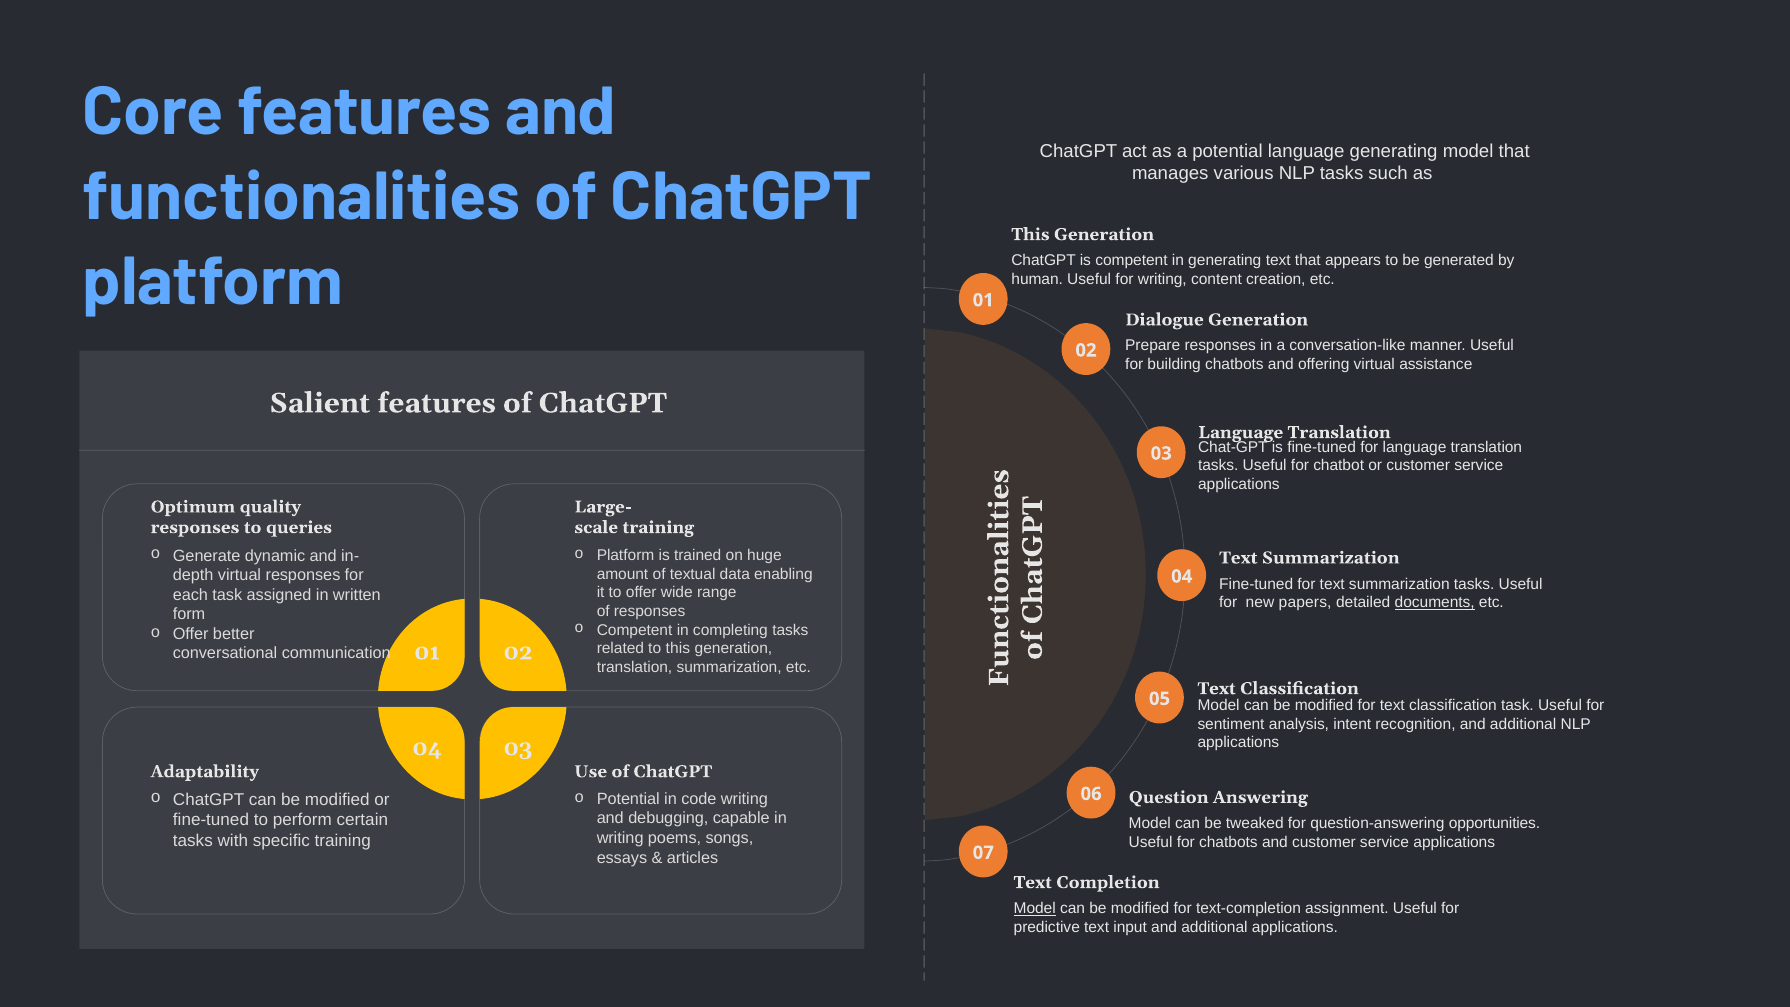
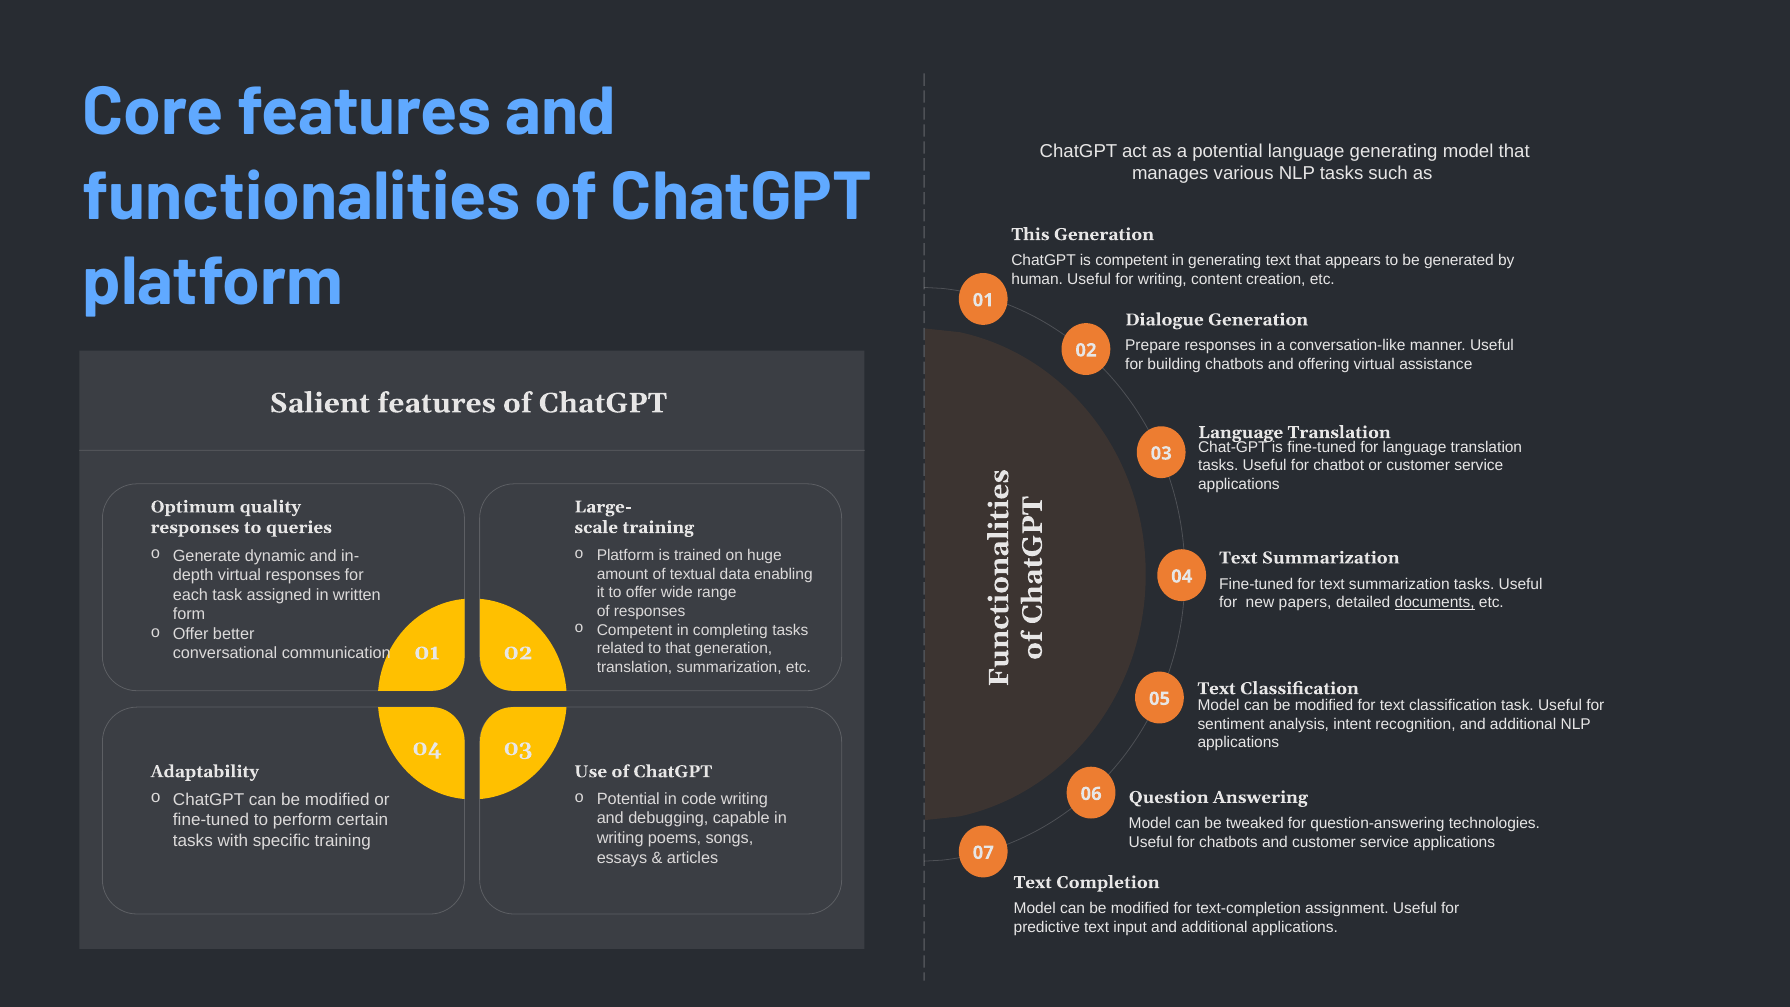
to this: this -> that
opportunities: opportunities -> technologies
Model at (1035, 908) underline: present -> none
